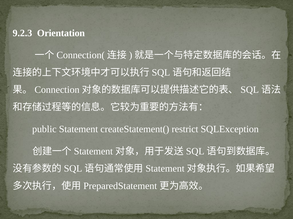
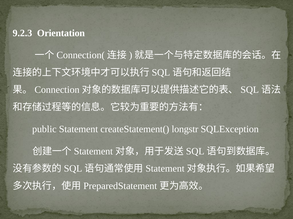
restrict: restrict -> longstr
